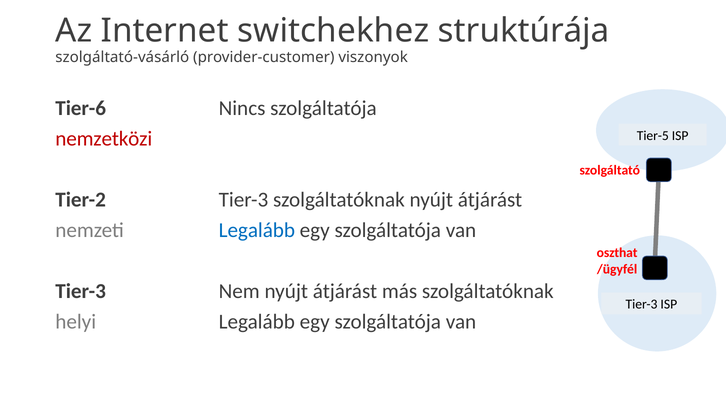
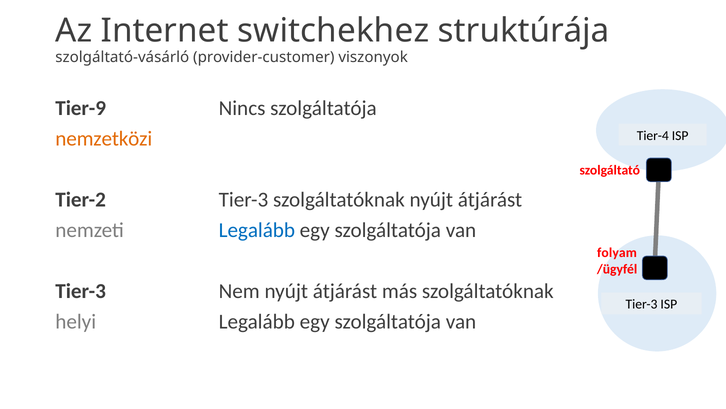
Tier-6: Tier-6 -> Tier-9
Tier-5: Tier-5 -> Tier-4
nemzetközi colour: red -> orange
oszthat: oszthat -> folyam
